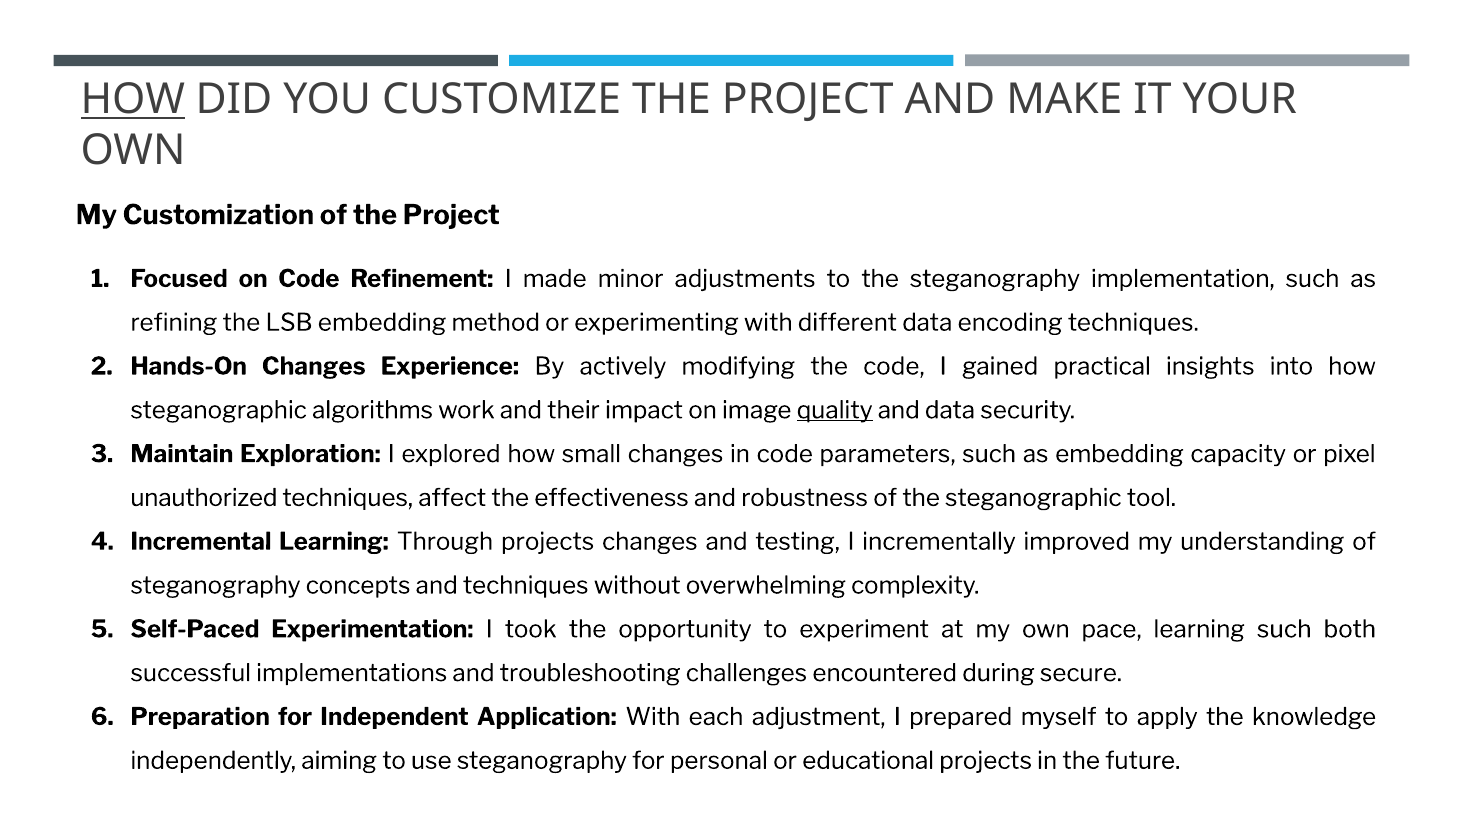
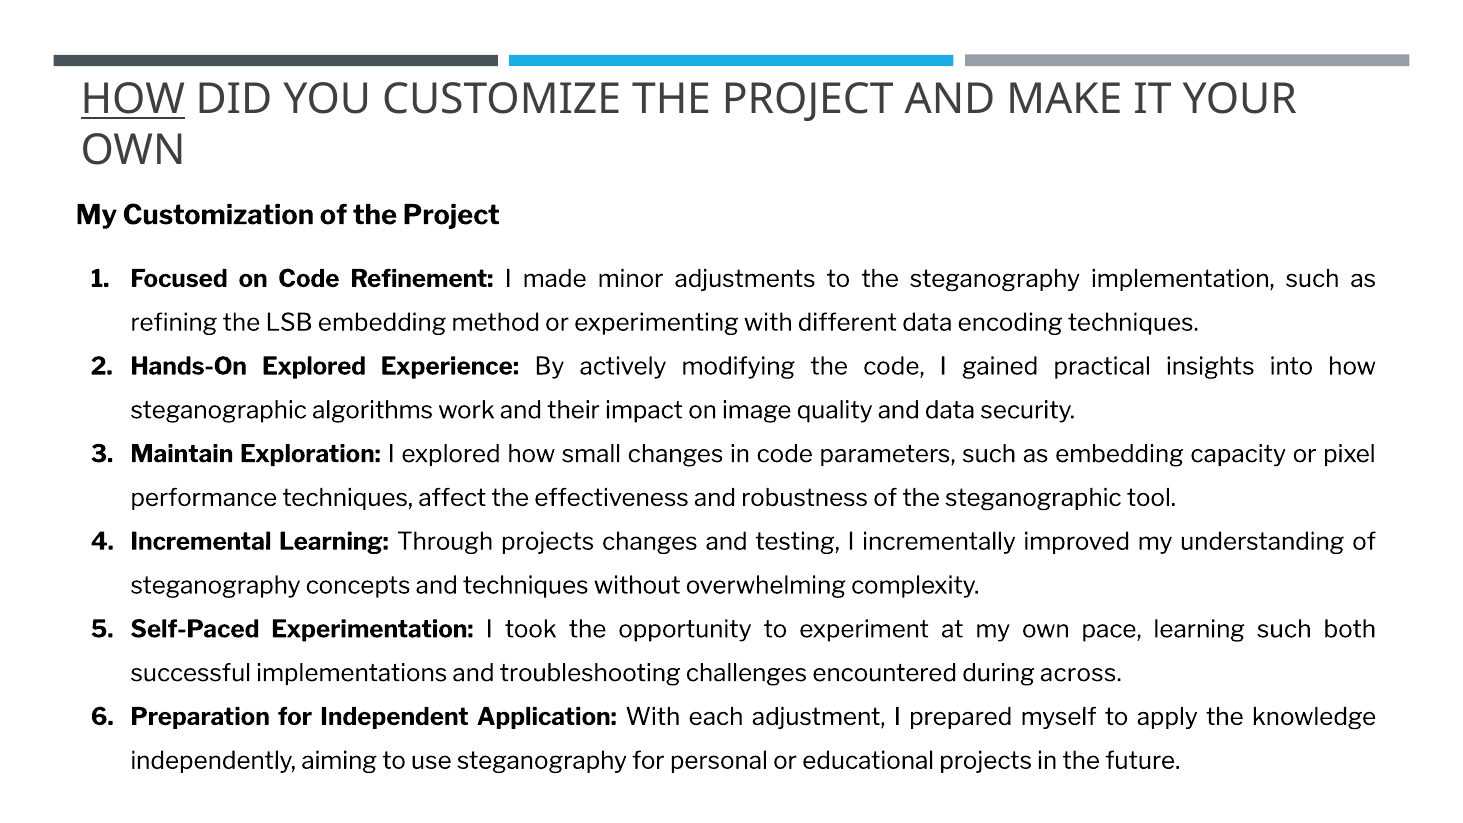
Hands-On Changes: Changes -> Explored
quality underline: present -> none
unauthorized: unauthorized -> performance
secure: secure -> across
